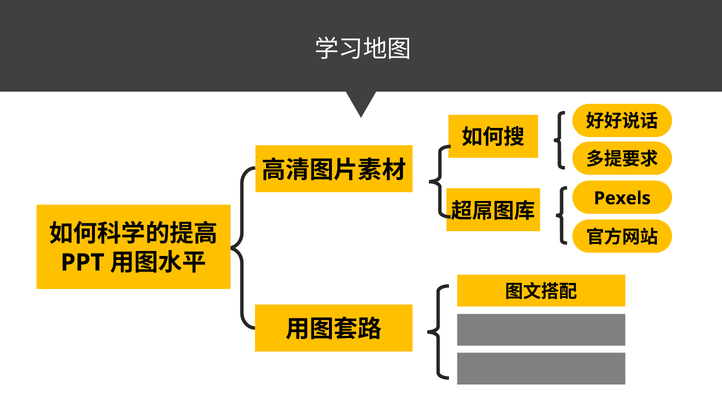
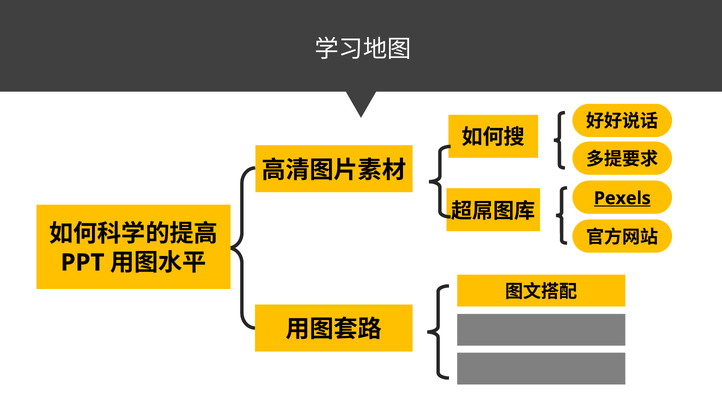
Pexels underline: none -> present
